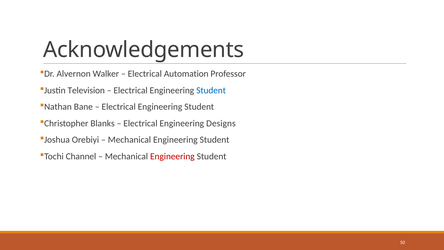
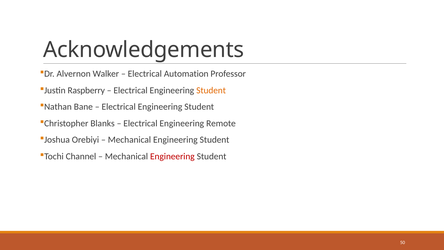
Television: Television -> Raspberry
Student at (211, 90) colour: blue -> orange
Designs: Designs -> Remote
